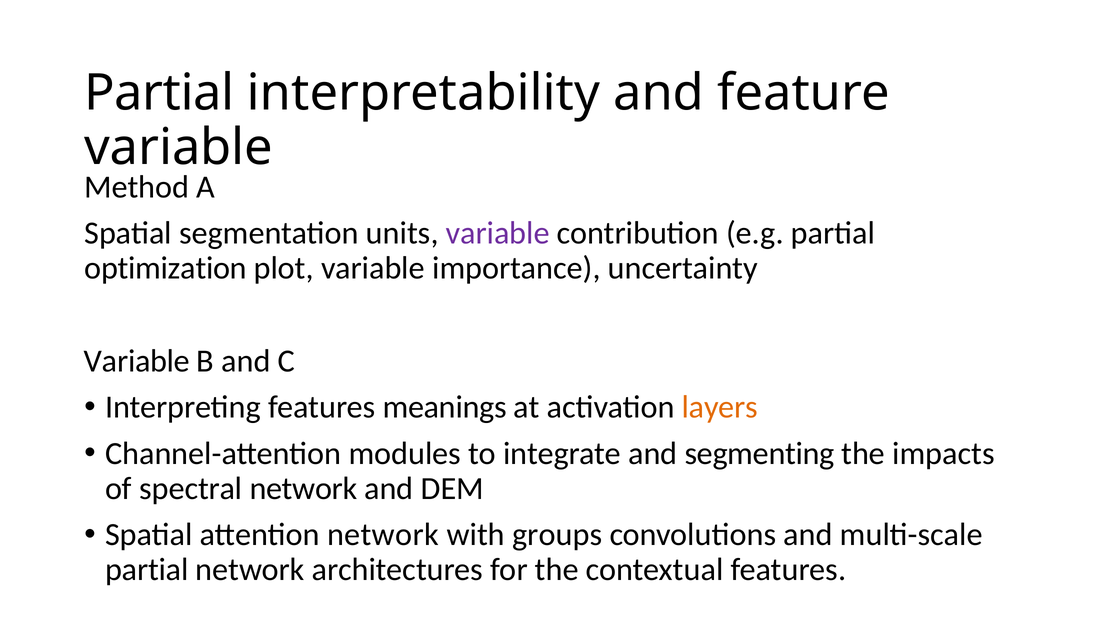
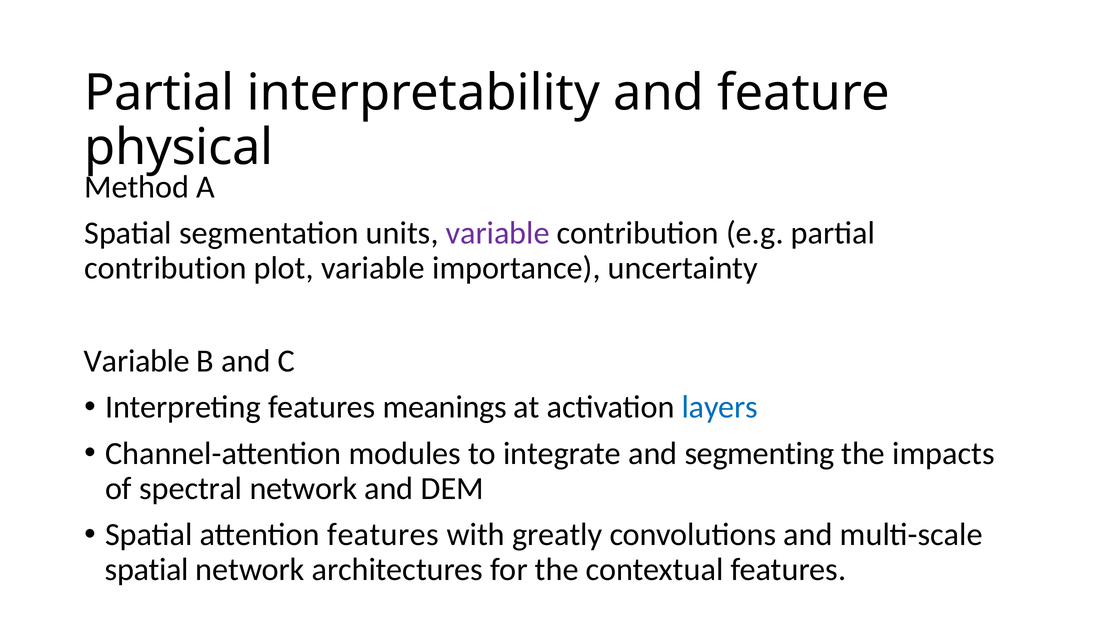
variable at (179, 148): variable -> physical
optimization at (166, 268): optimization -> contribution
layers colour: orange -> blue
attention network: network -> features
groups: groups -> greatly
partial at (147, 570): partial -> spatial
